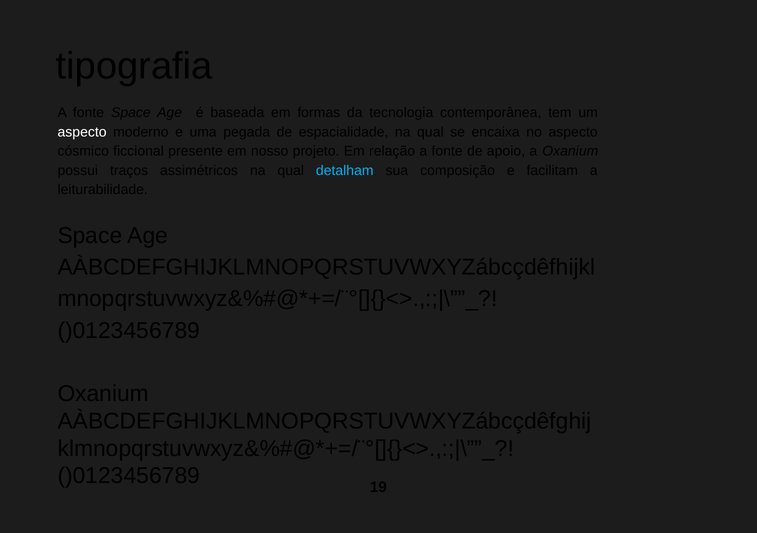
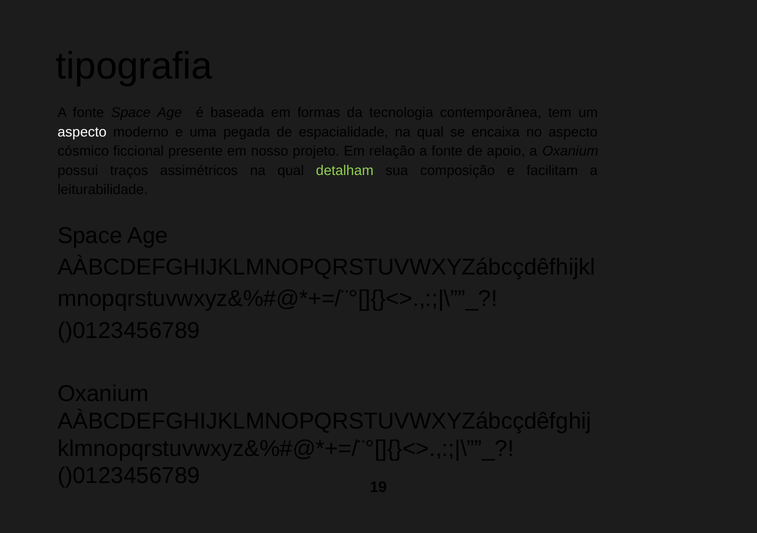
detalham colour: light blue -> light green
